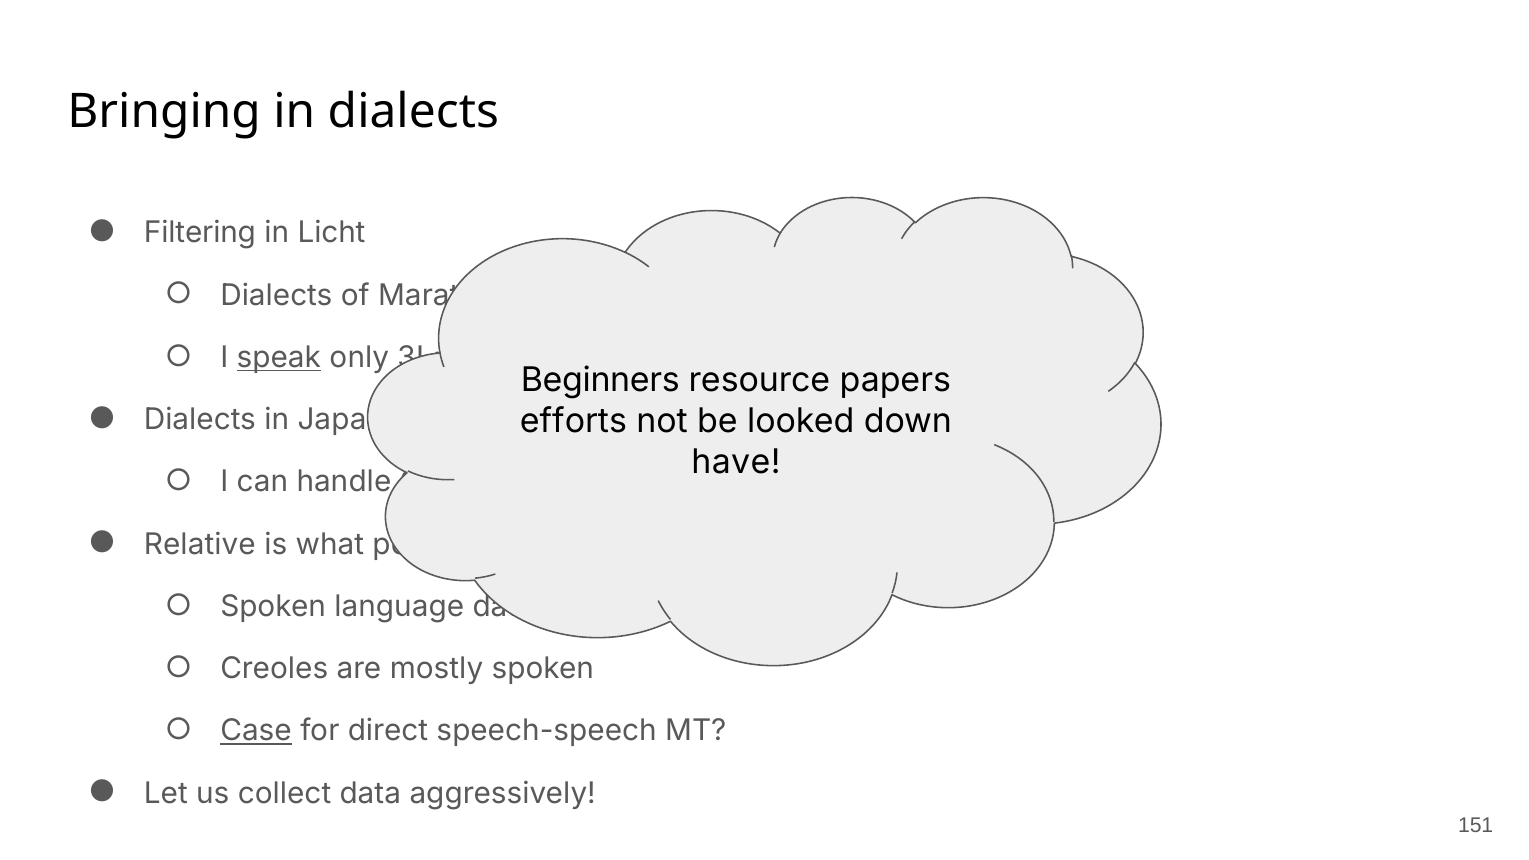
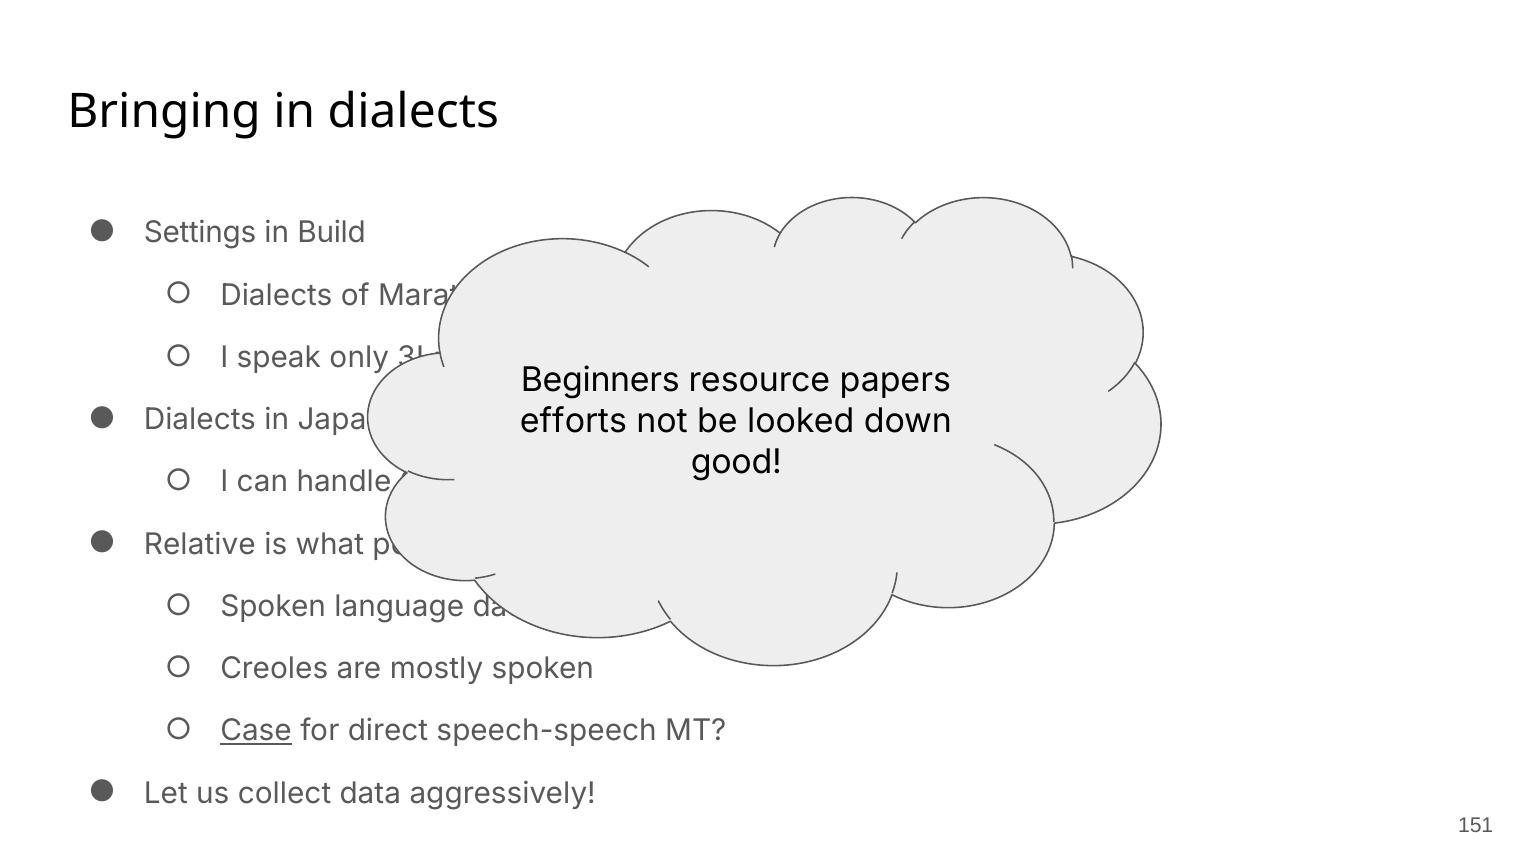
Filtering: Filtering -> Settings
Licht: Licht -> Build
speak underline: present -> none
have: have -> good
